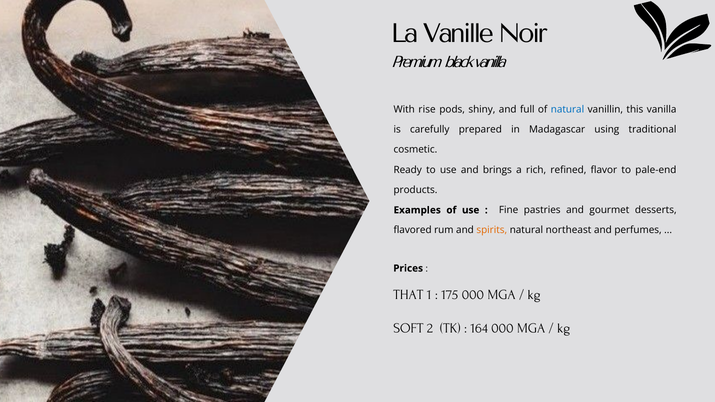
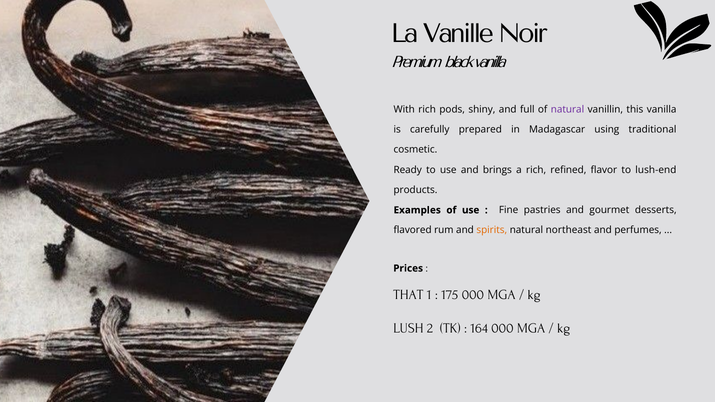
With rise: rise -> rich
natural at (567, 109) colour: blue -> purple
pale-end: pale-end -> lush-end
SOFT: SOFT -> LUSH
